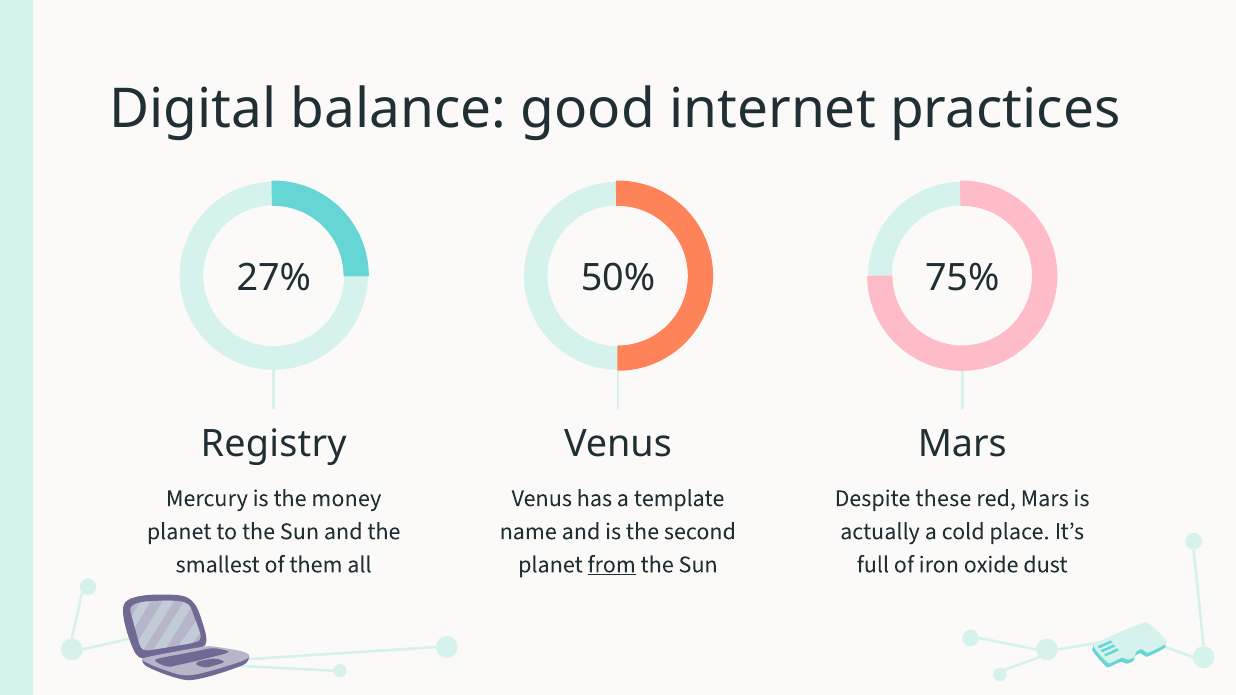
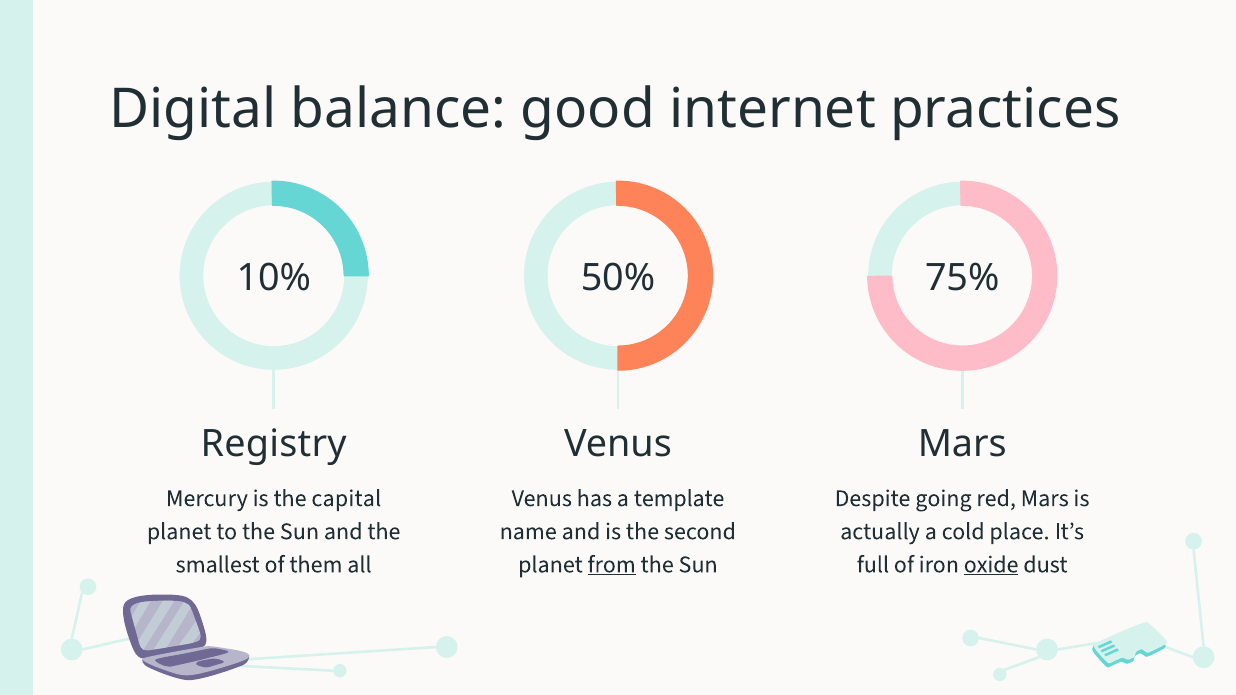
27%: 27% -> 10%
money: money -> capital
these: these -> going
oxide underline: none -> present
